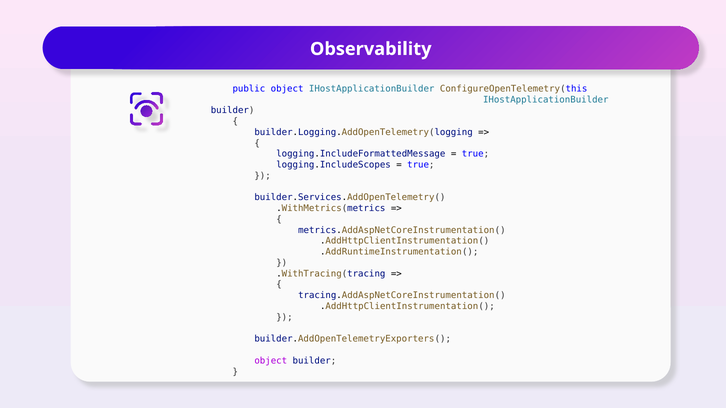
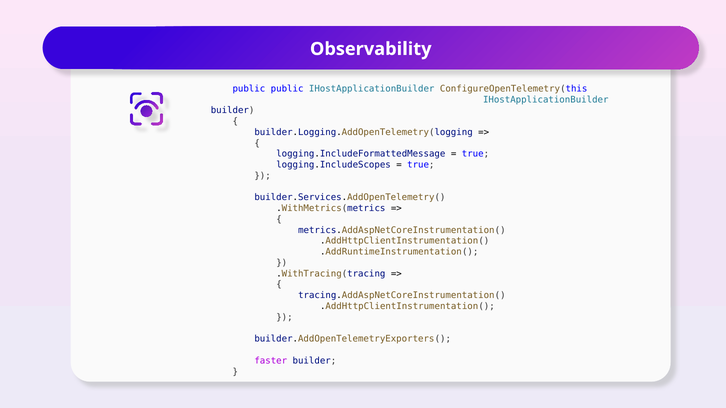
public object: object -> public
object at (271, 361): object -> faster
